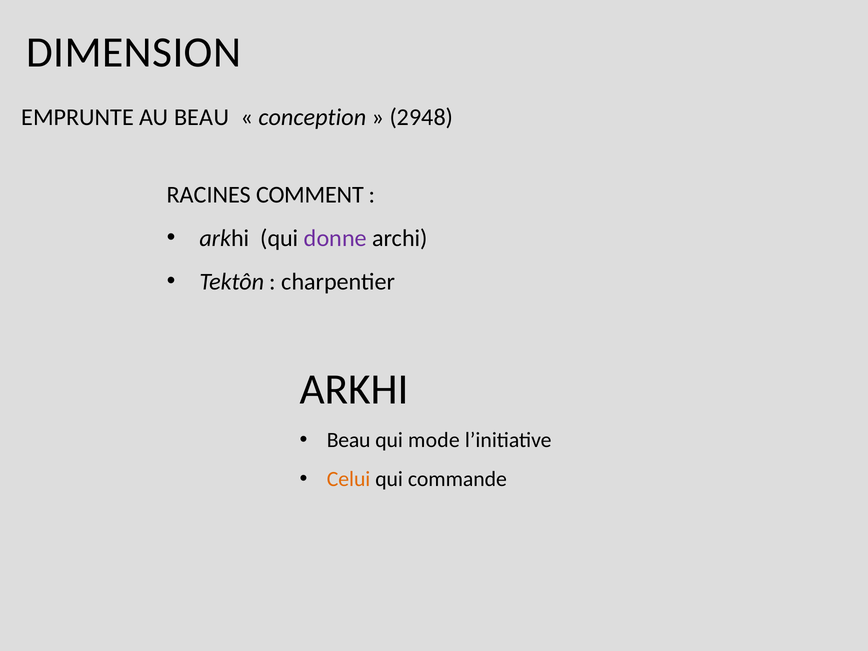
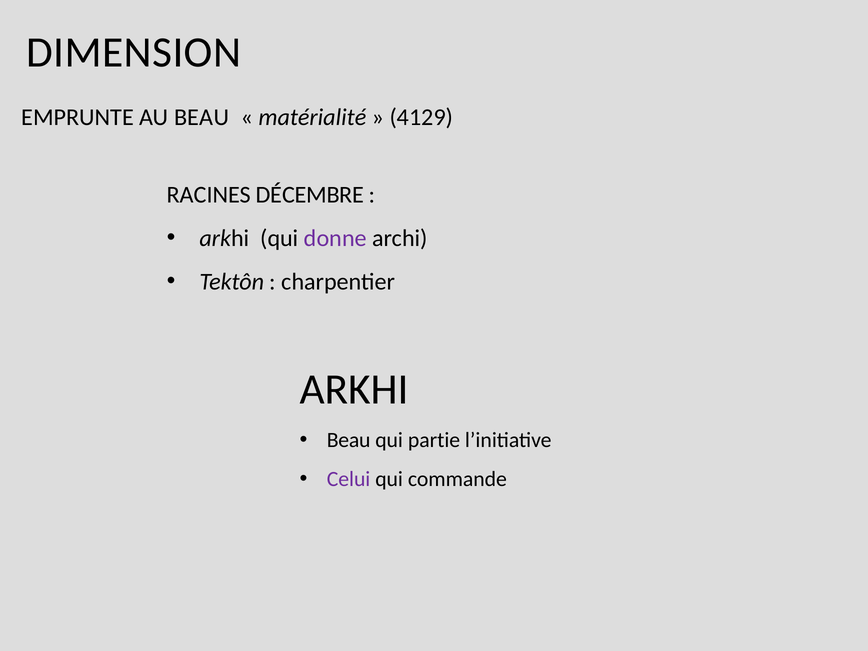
conception: conception -> matérialité
2948: 2948 -> 4129
COMMENT: COMMENT -> DÉCEMBRE
mode: mode -> partie
Celui colour: orange -> purple
